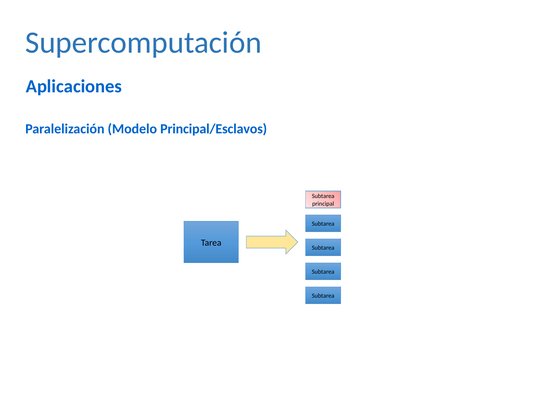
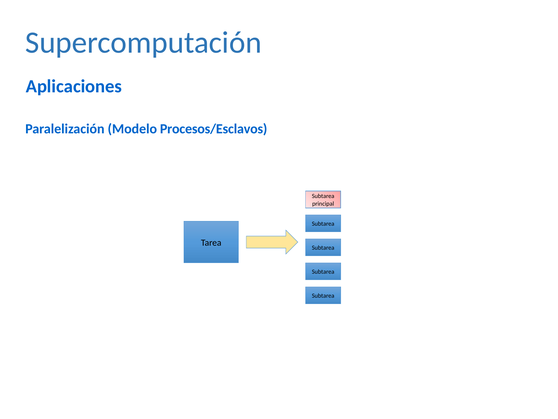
Principal/Esclavos: Principal/Esclavos -> Procesos/Esclavos
